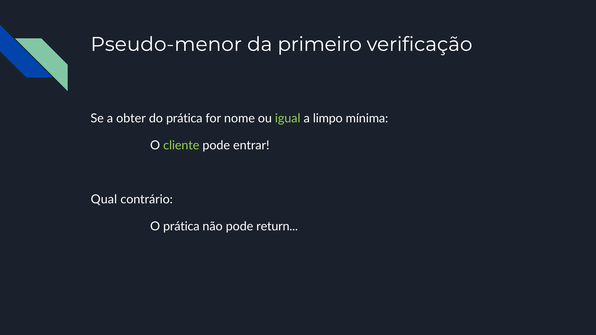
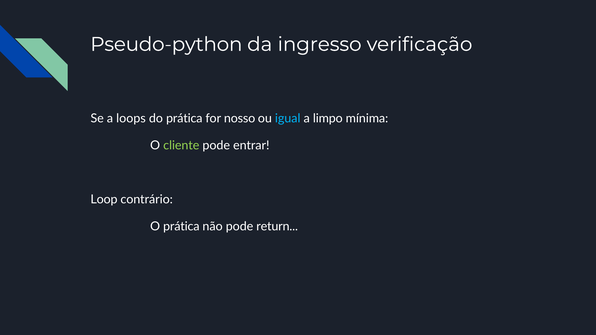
Pseudo-menor: Pseudo-menor -> Pseudo-python
primeiro: primeiro -> ingresso
obter: obter -> loops
nome: nome -> nosso
igual colour: light green -> light blue
Qual: Qual -> Loop
